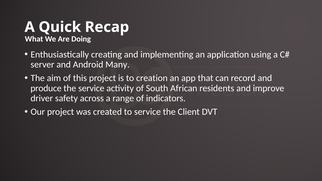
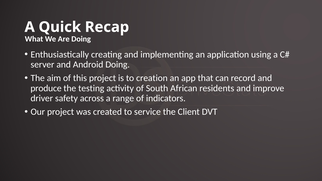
Android Many: Many -> Doing
the service: service -> testing
